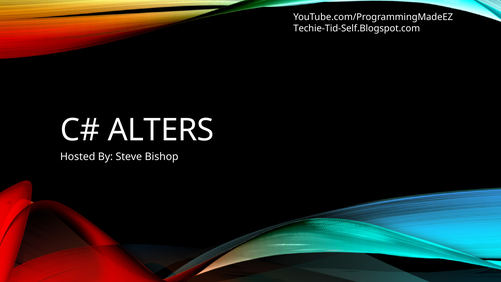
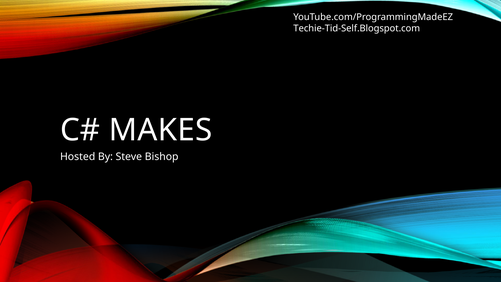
ALTERS: ALTERS -> MAKES
